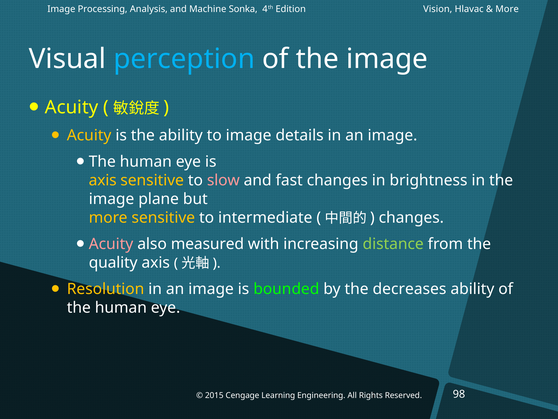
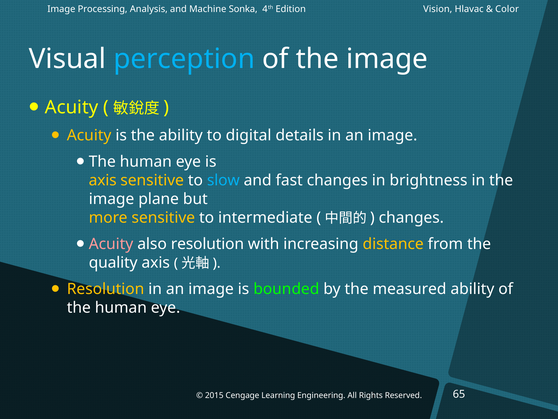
More at (507, 9): More -> Color
to image: image -> digital
slow colour: pink -> light blue
also measured: measured -> resolution
distance colour: light green -> yellow
decreases: decreases -> measured
98: 98 -> 65
